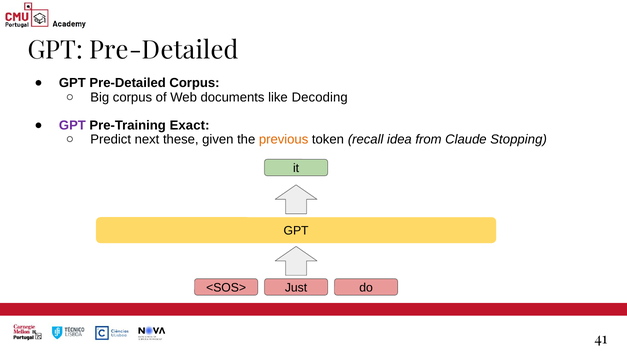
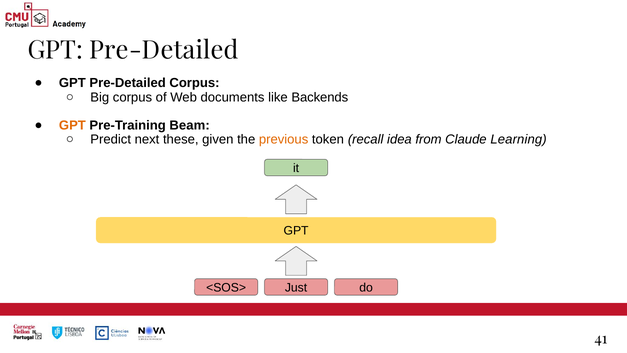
Decoding: Decoding -> Backends
GPT at (72, 125) colour: purple -> orange
Exact: Exact -> Beam
Stopping: Stopping -> Learning
